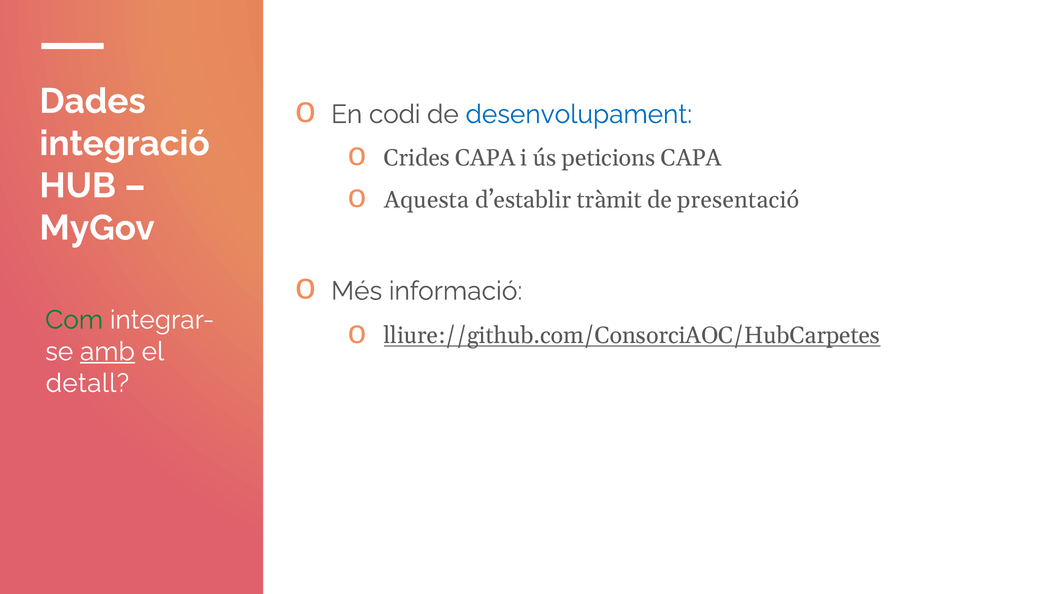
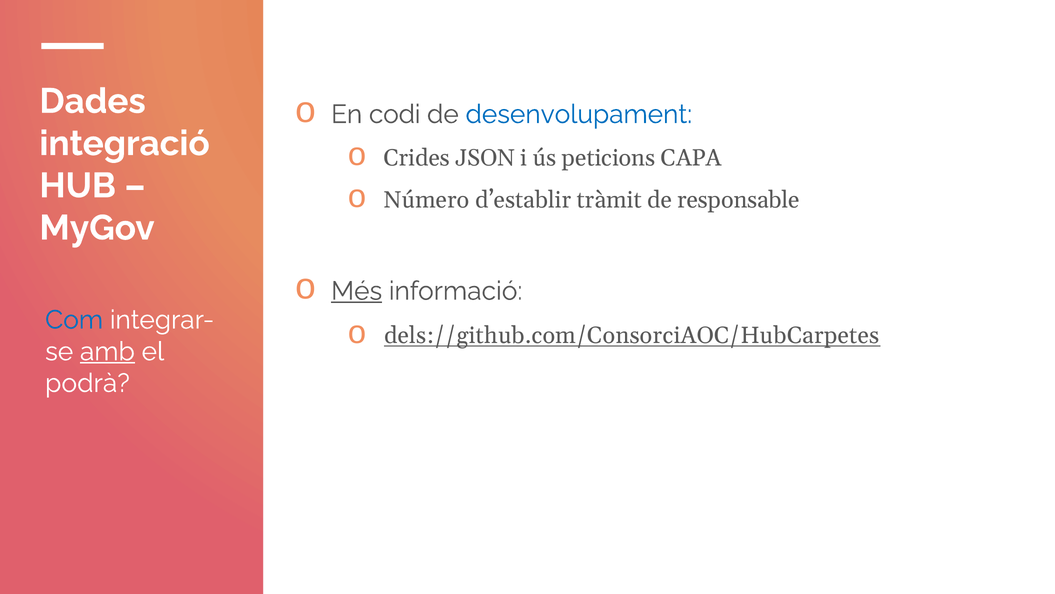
Crides CAPA: CAPA -> JSON
Aquesta: Aquesta -> Número
presentació: presentació -> responsable
Més underline: none -> present
Com colour: green -> blue
lliure://github.com/ConsorciAOC/HubCarpetes: lliure://github.com/ConsorciAOC/HubCarpetes -> dels://github.com/ConsorciAOC/HubCarpetes
detall: detall -> podrà
